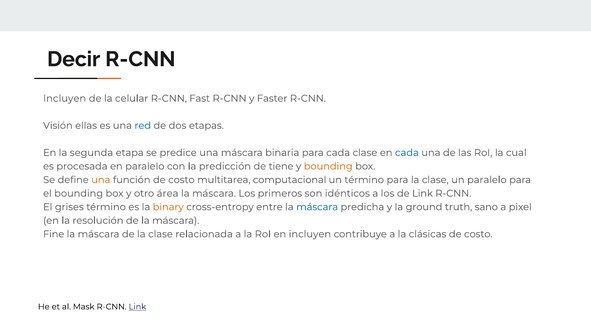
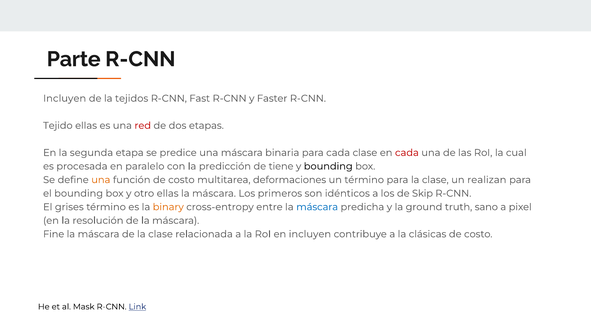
Decir: Decir -> Parte
celular: celular -> tejidos
Visión: Visión -> Tejido
red colour: blue -> red
cada at (407, 153) colour: blue -> red
bounding at (328, 166) colour: orange -> black
computacional: computacional -> deformaciones
un paralelo: paralelo -> realizan
otro área: área -> ellas
de Link: Link -> Skip
